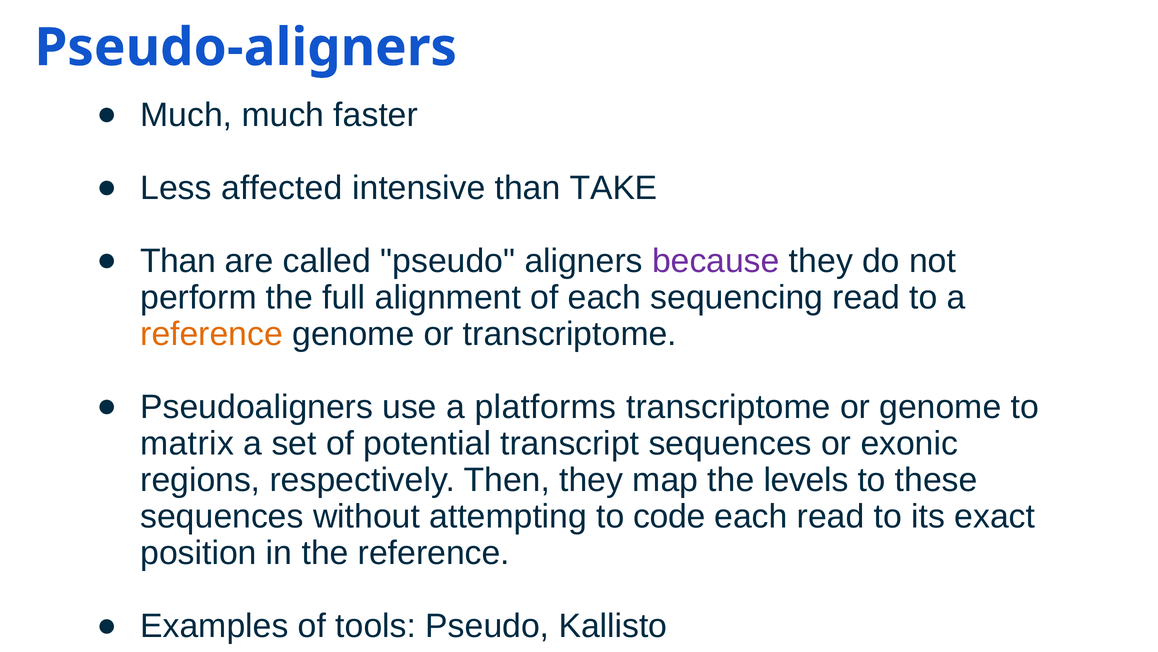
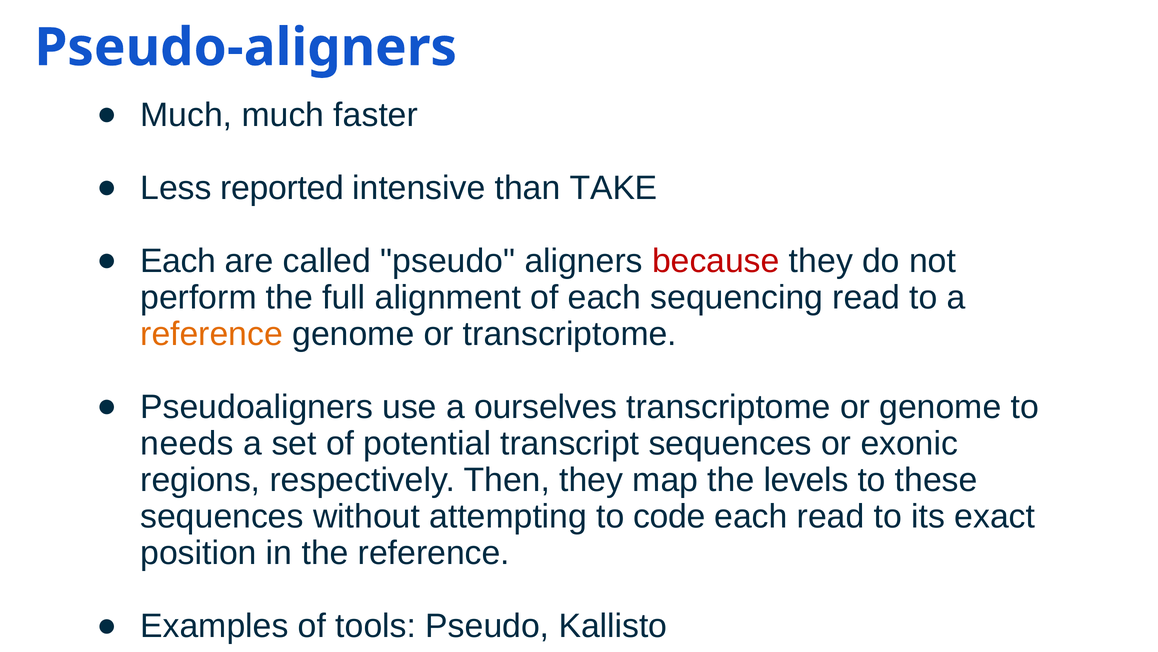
affected: affected -> reported
Than at (178, 261): Than -> Each
because colour: purple -> red
platforms: platforms -> ourselves
matrix: matrix -> needs
